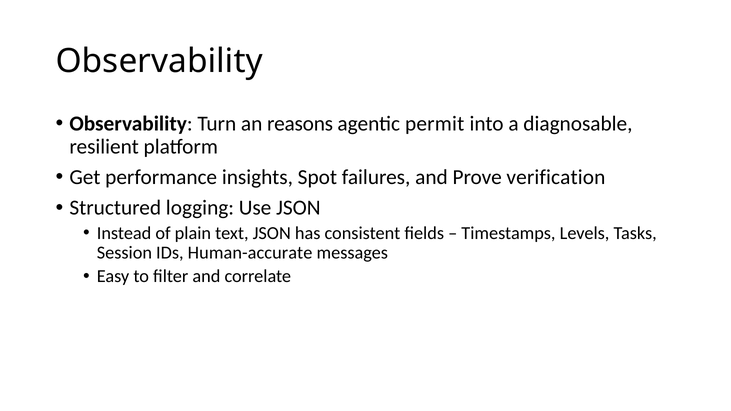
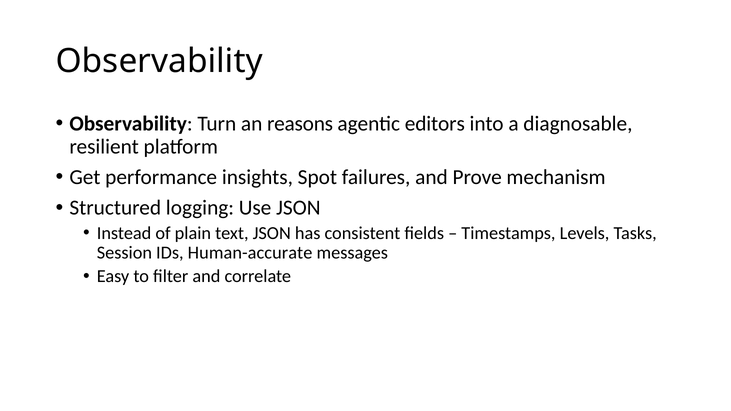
permit: permit -> editors
verification: verification -> mechanism
